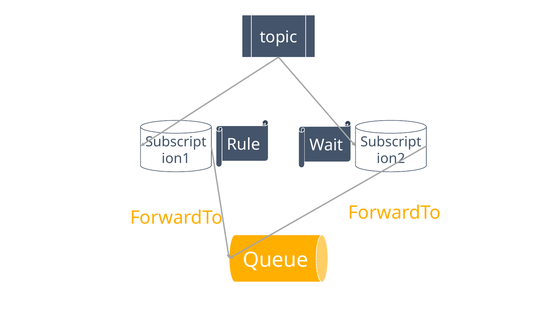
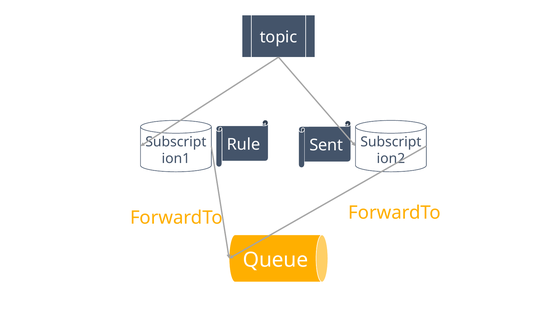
Wait: Wait -> Sent
